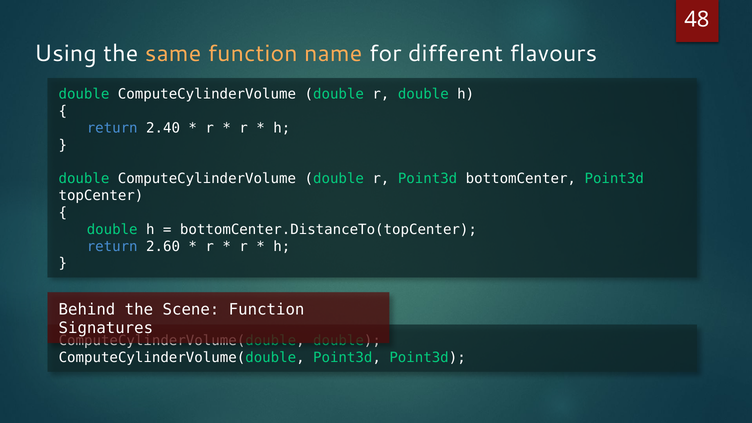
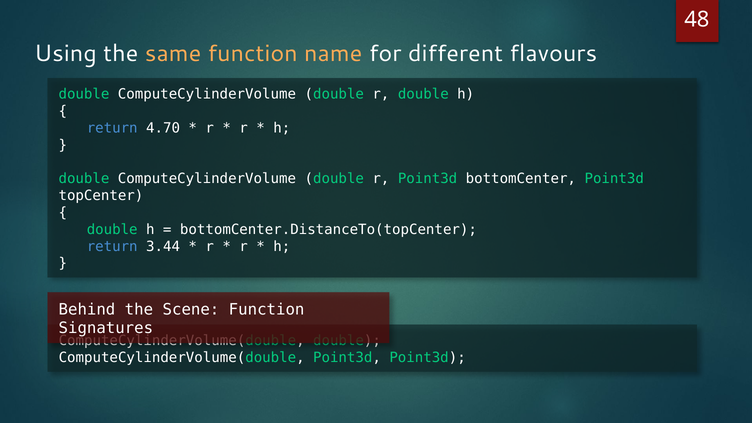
2.40: 2.40 -> 4.70
2.60: 2.60 -> 3.44
